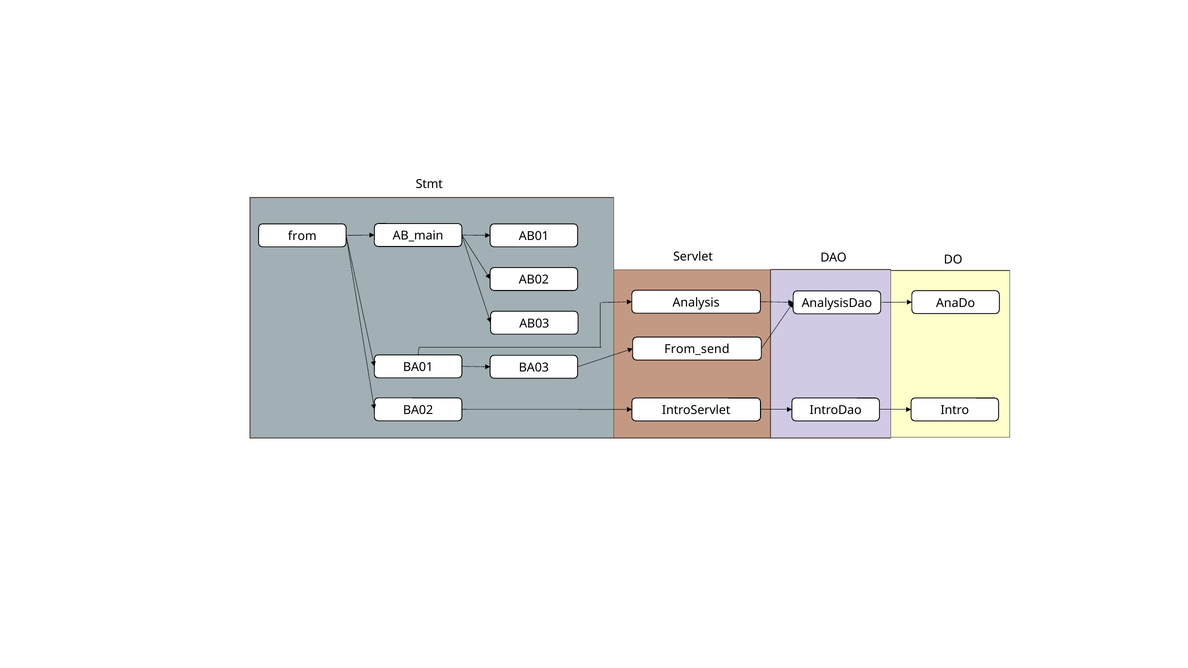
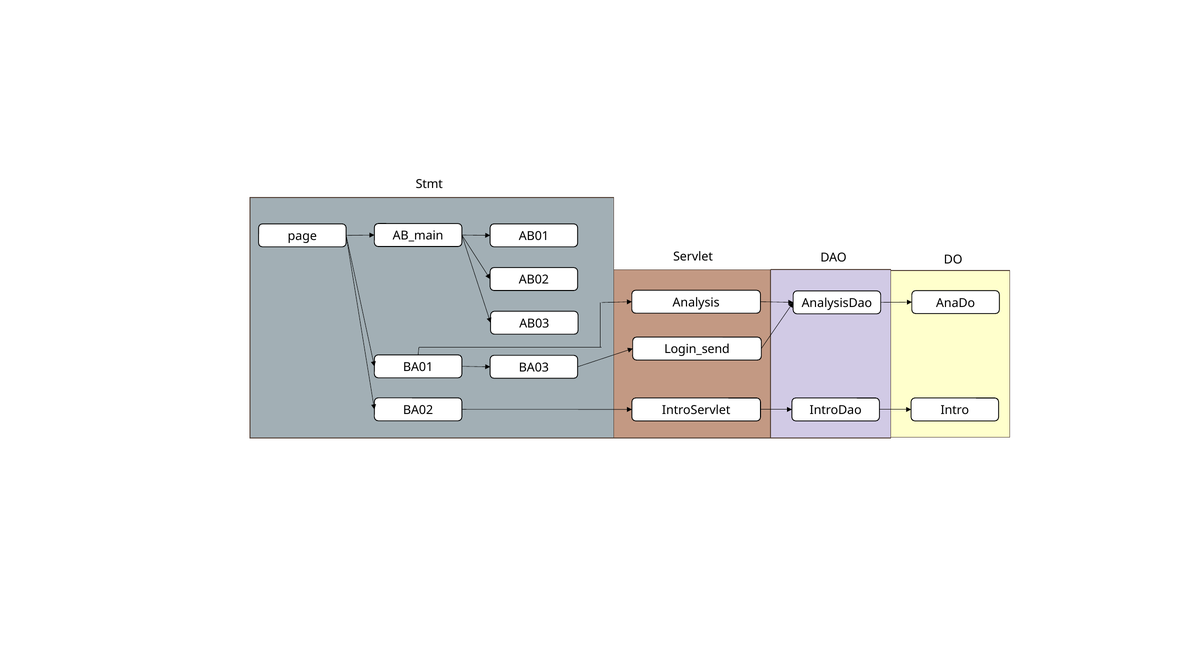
from: from -> page
From_send: From_send -> Login_send
